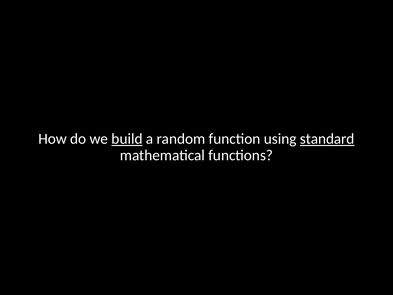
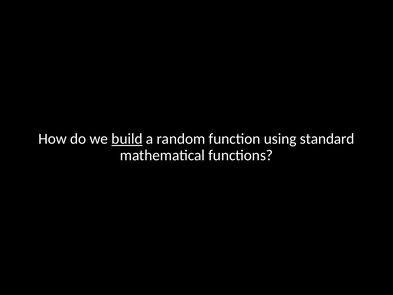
standard underline: present -> none
